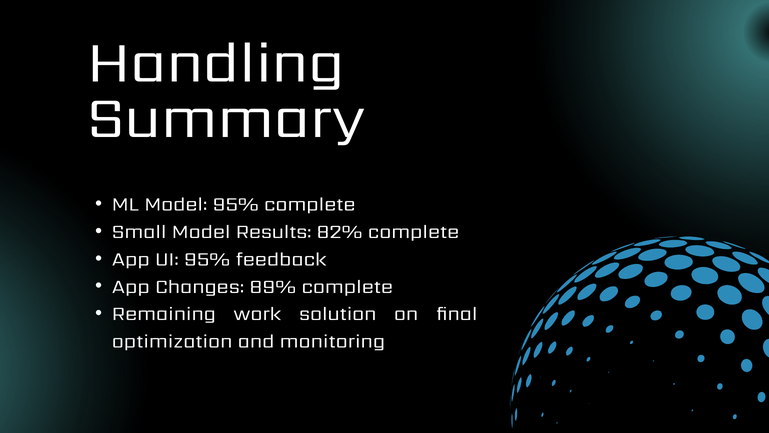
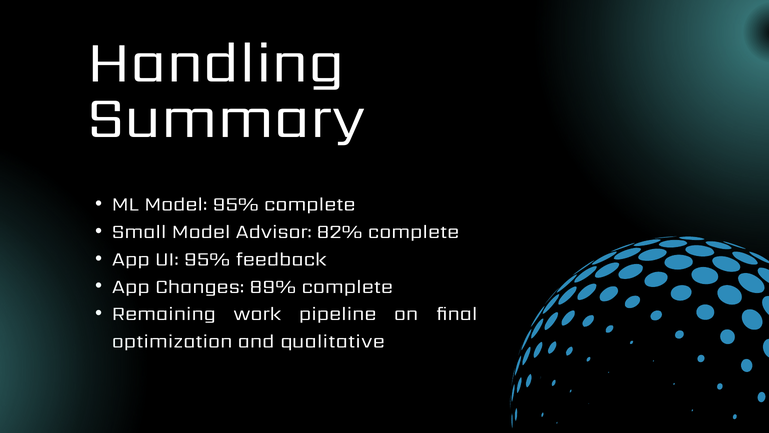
Results: Results -> Advisor
solution: solution -> pipeline
monitoring: monitoring -> qualitative
